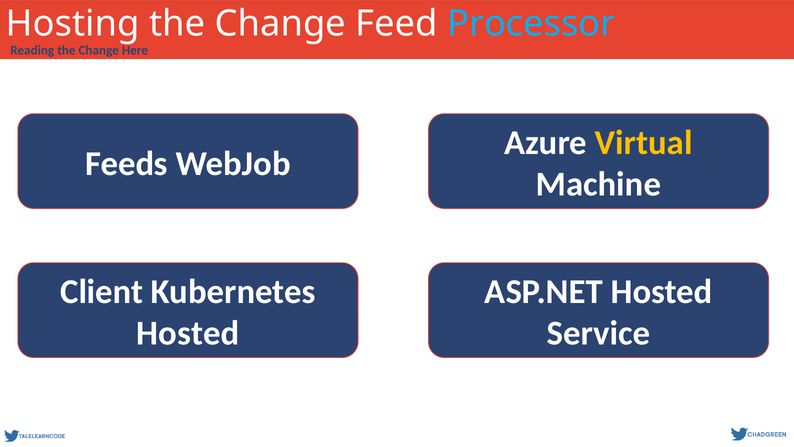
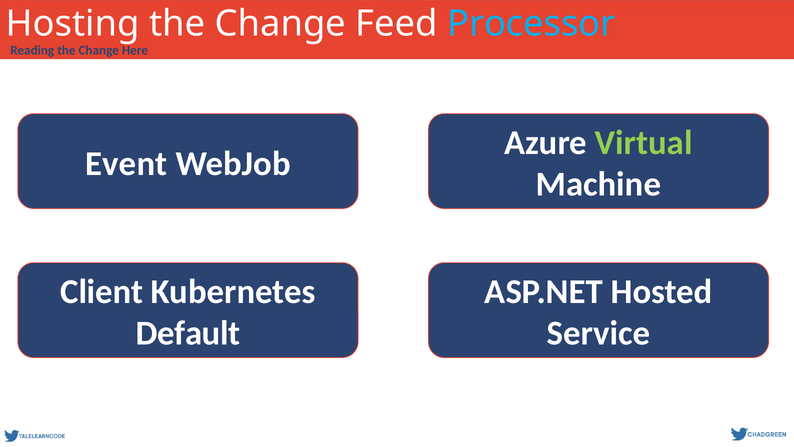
Virtual colour: yellow -> light green
Feeds: Feeds -> Event
Hosted at (188, 333): Hosted -> Default
